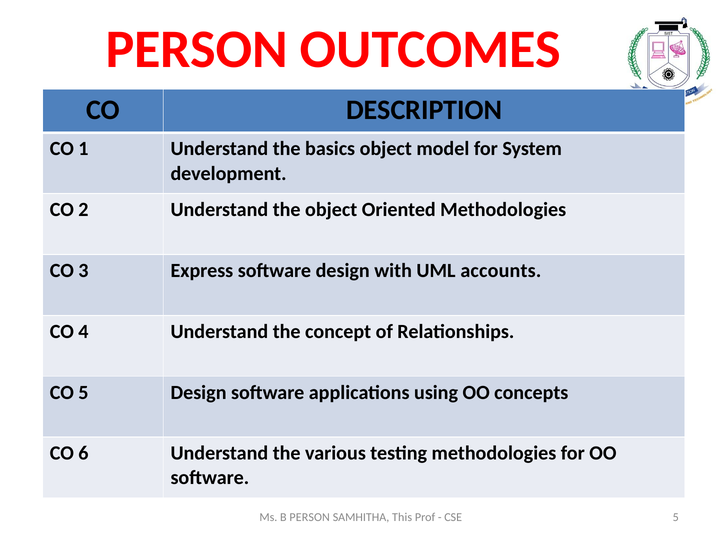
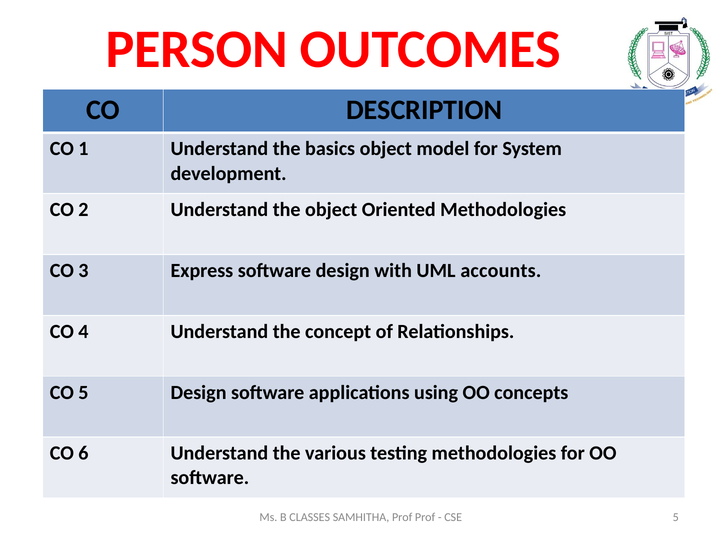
B PERSON: PERSON -> CLASSES
SAMHITHA This: This -> Prof
